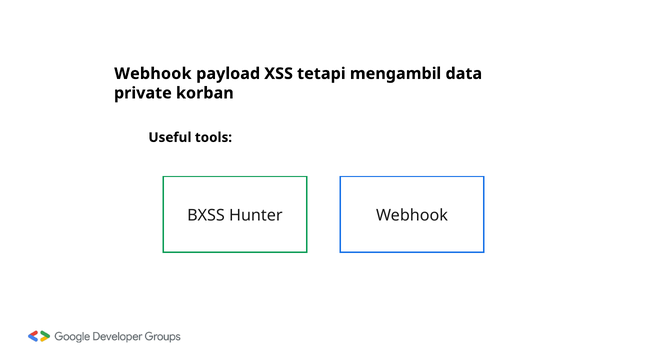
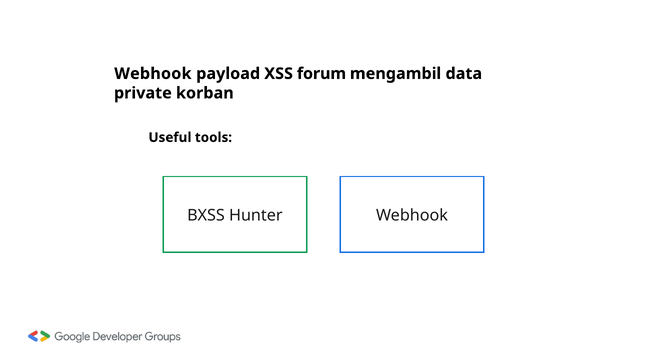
tetapi: tetapi -> forum
